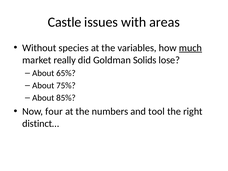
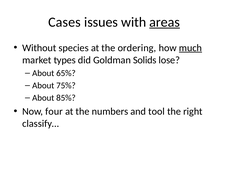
Castle: Castle -> Cases
areas underline: none -> present
variables: variables -> ordering
really: really -> types
distinct…: distinct… -> classify…
